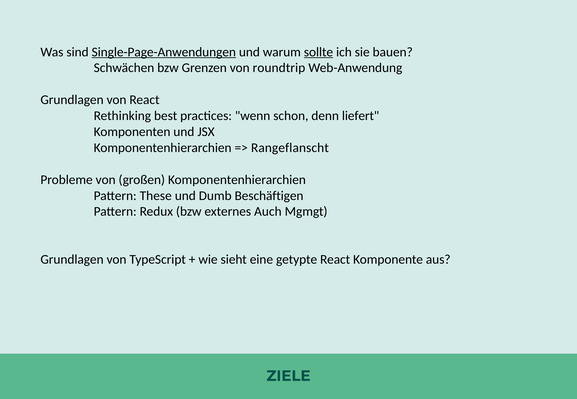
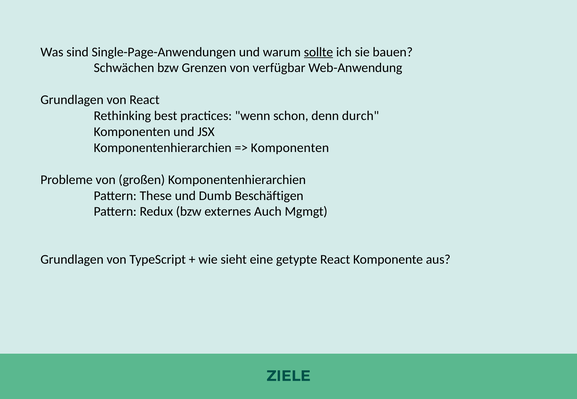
Single-Page-Anwendungen underline: present -> none
roundtrip: roundtrip -> verfügbar
liefert: liefert -> durch
Rangeflanscht at (290, 148): Rangeflanscht -> Komponenten
